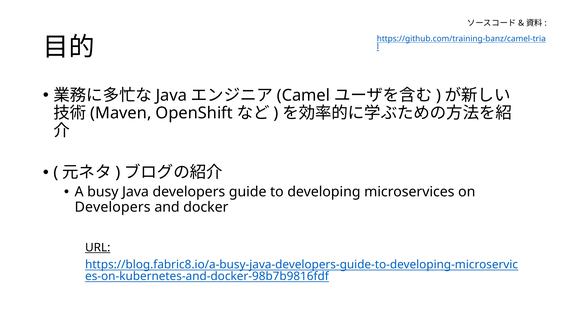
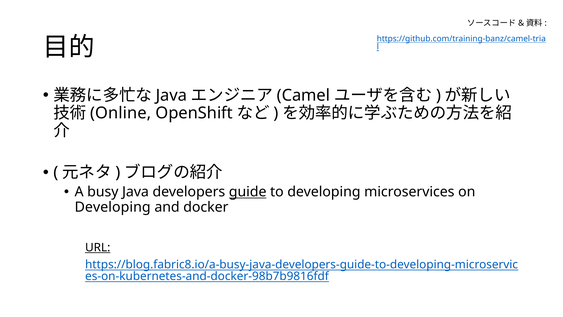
Maven: Maven -> Online
guide underline: none -> present
Developers at (113, 207): Developers -> Developing
